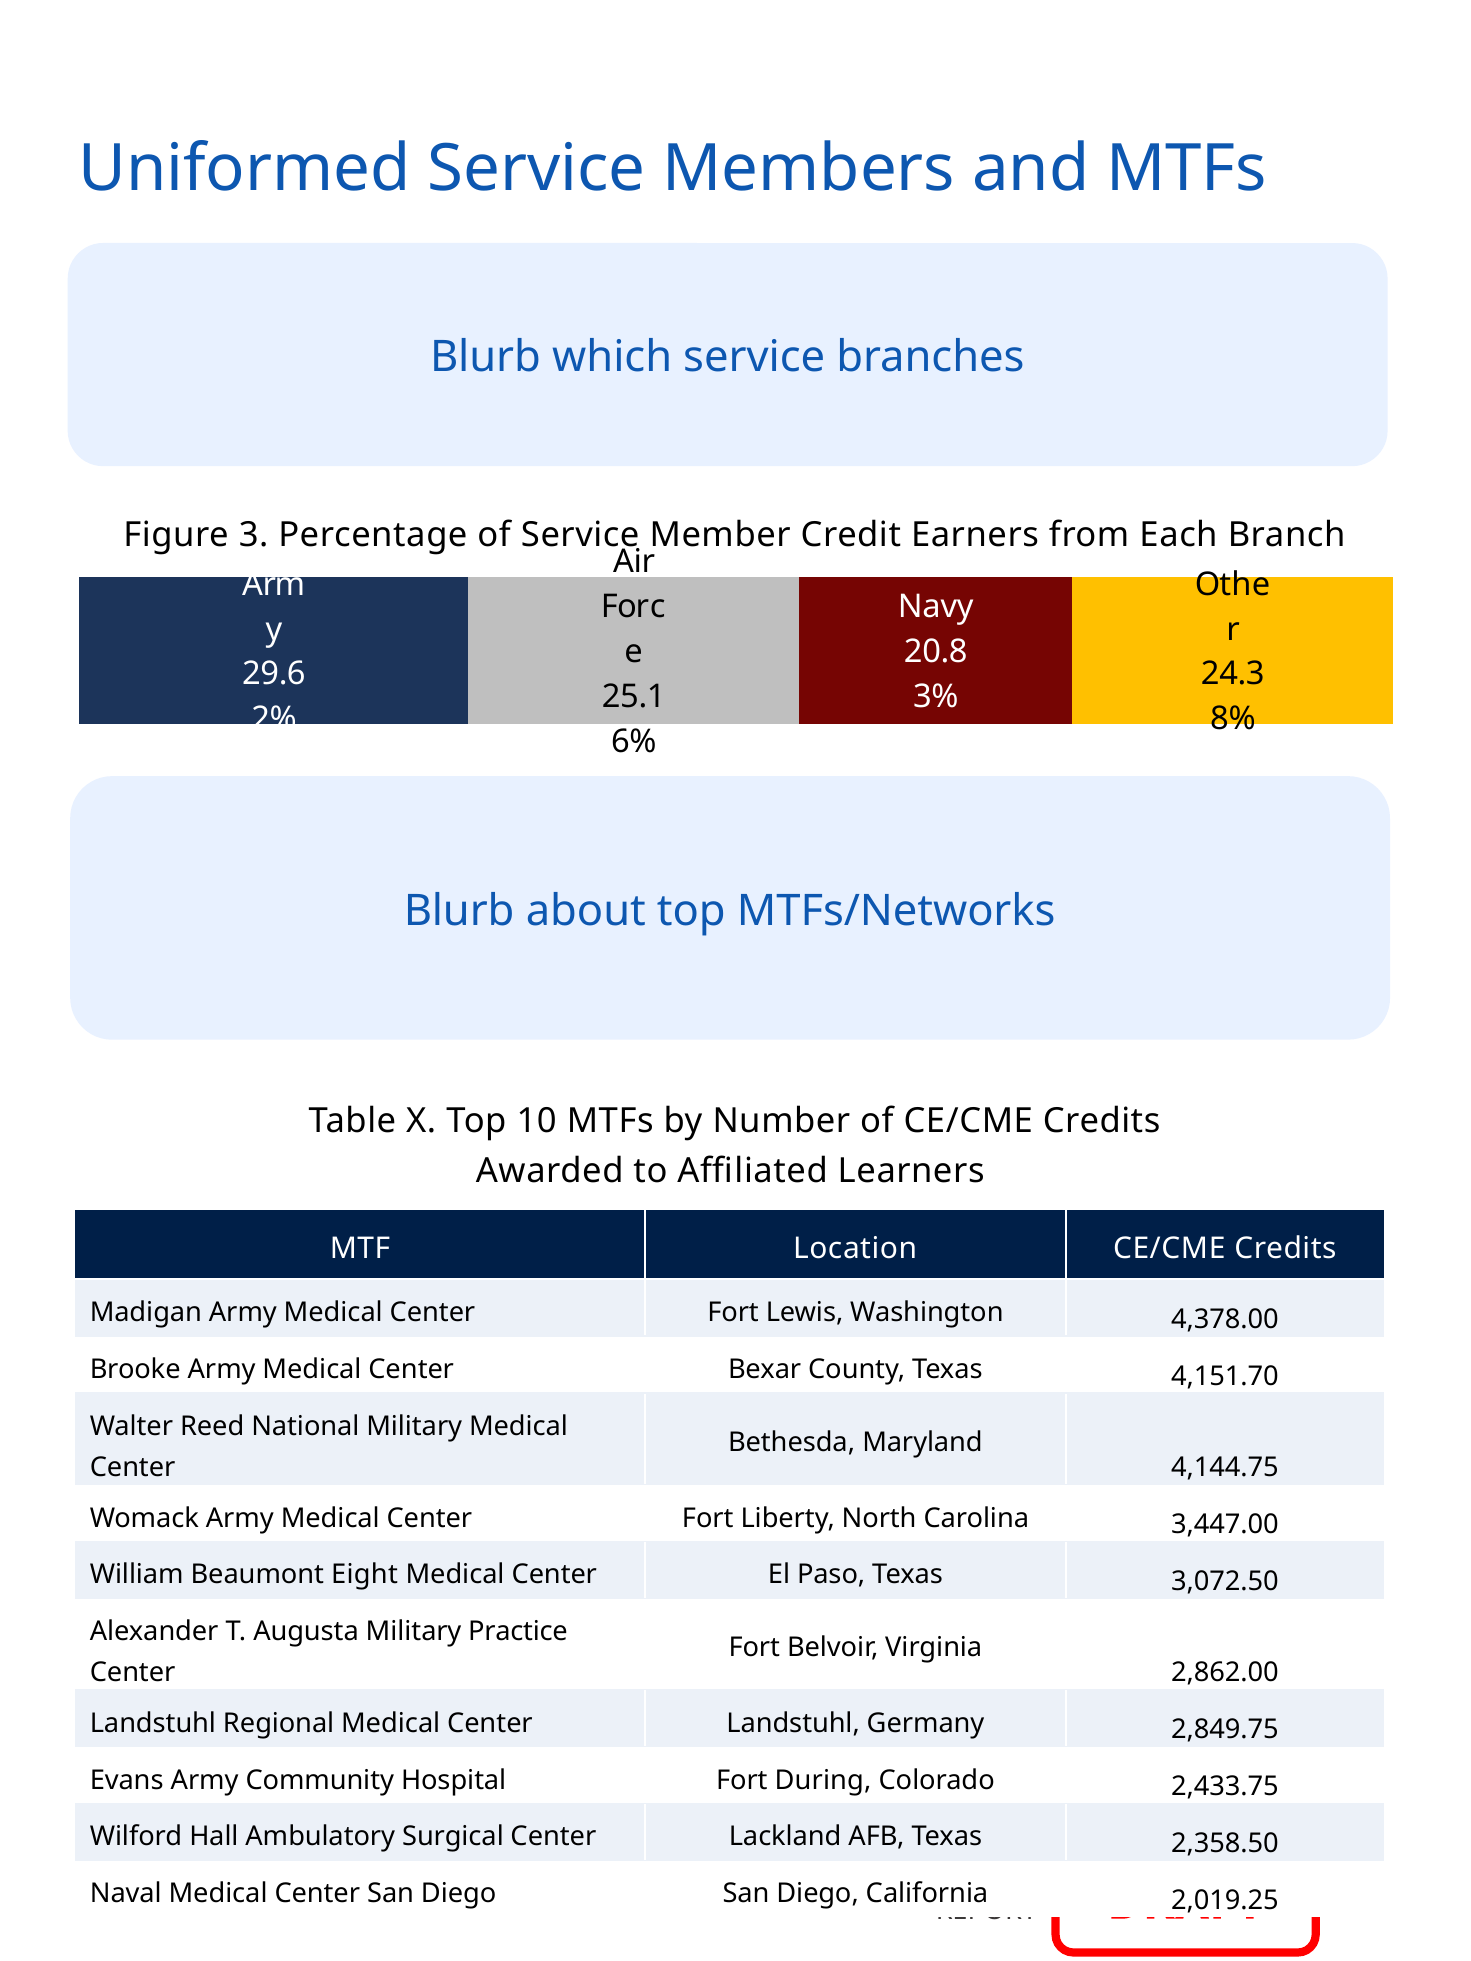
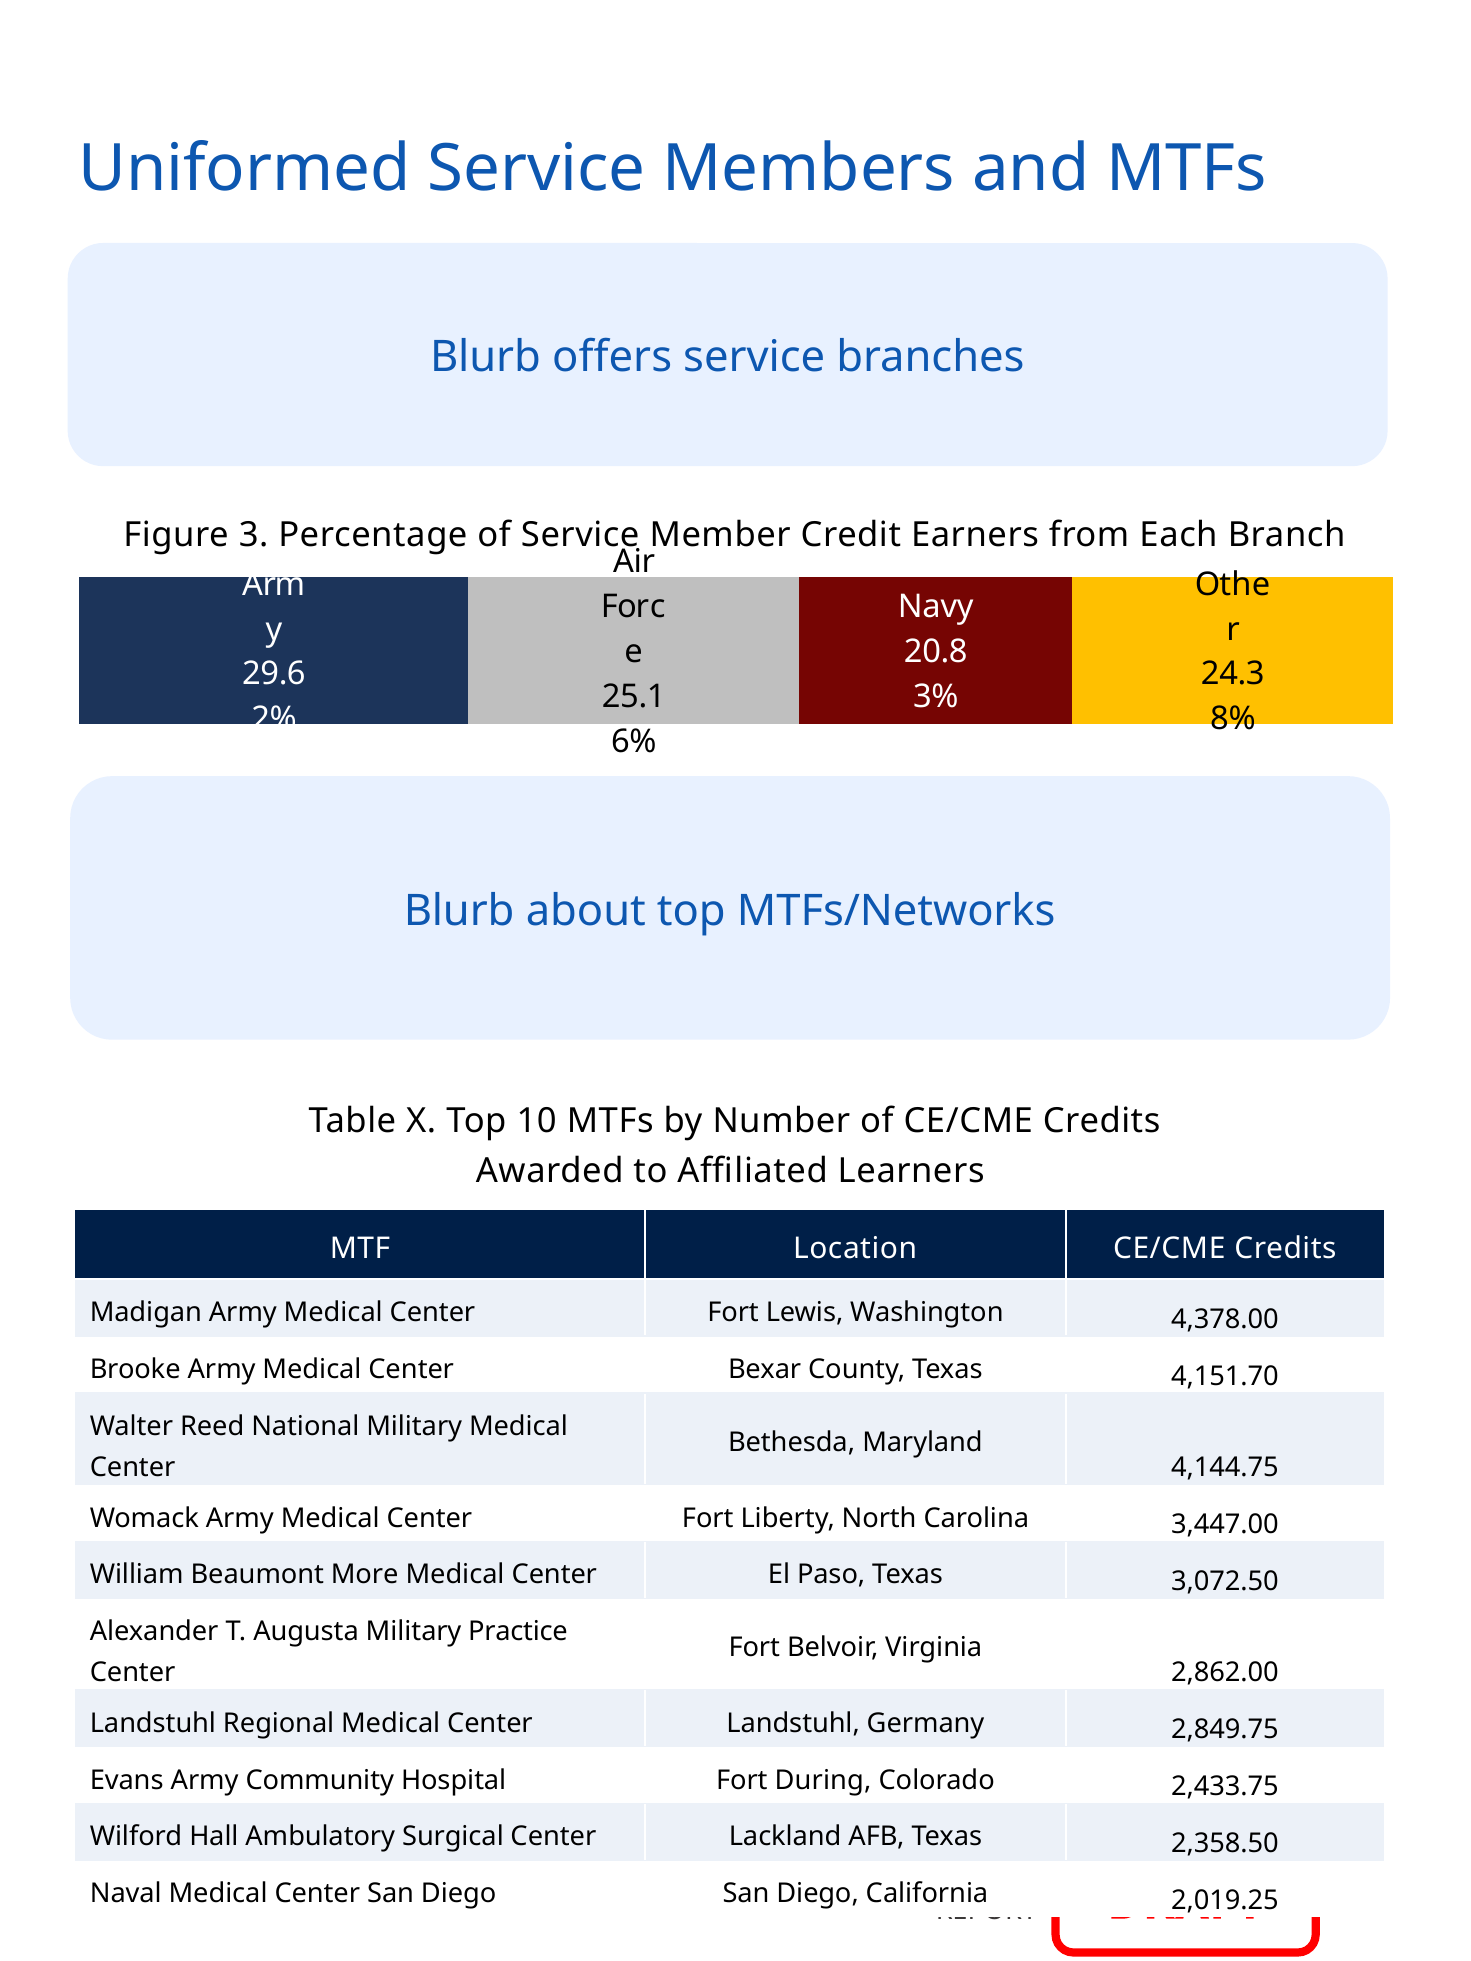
which: which -> offers
Eight: Eight -> More
